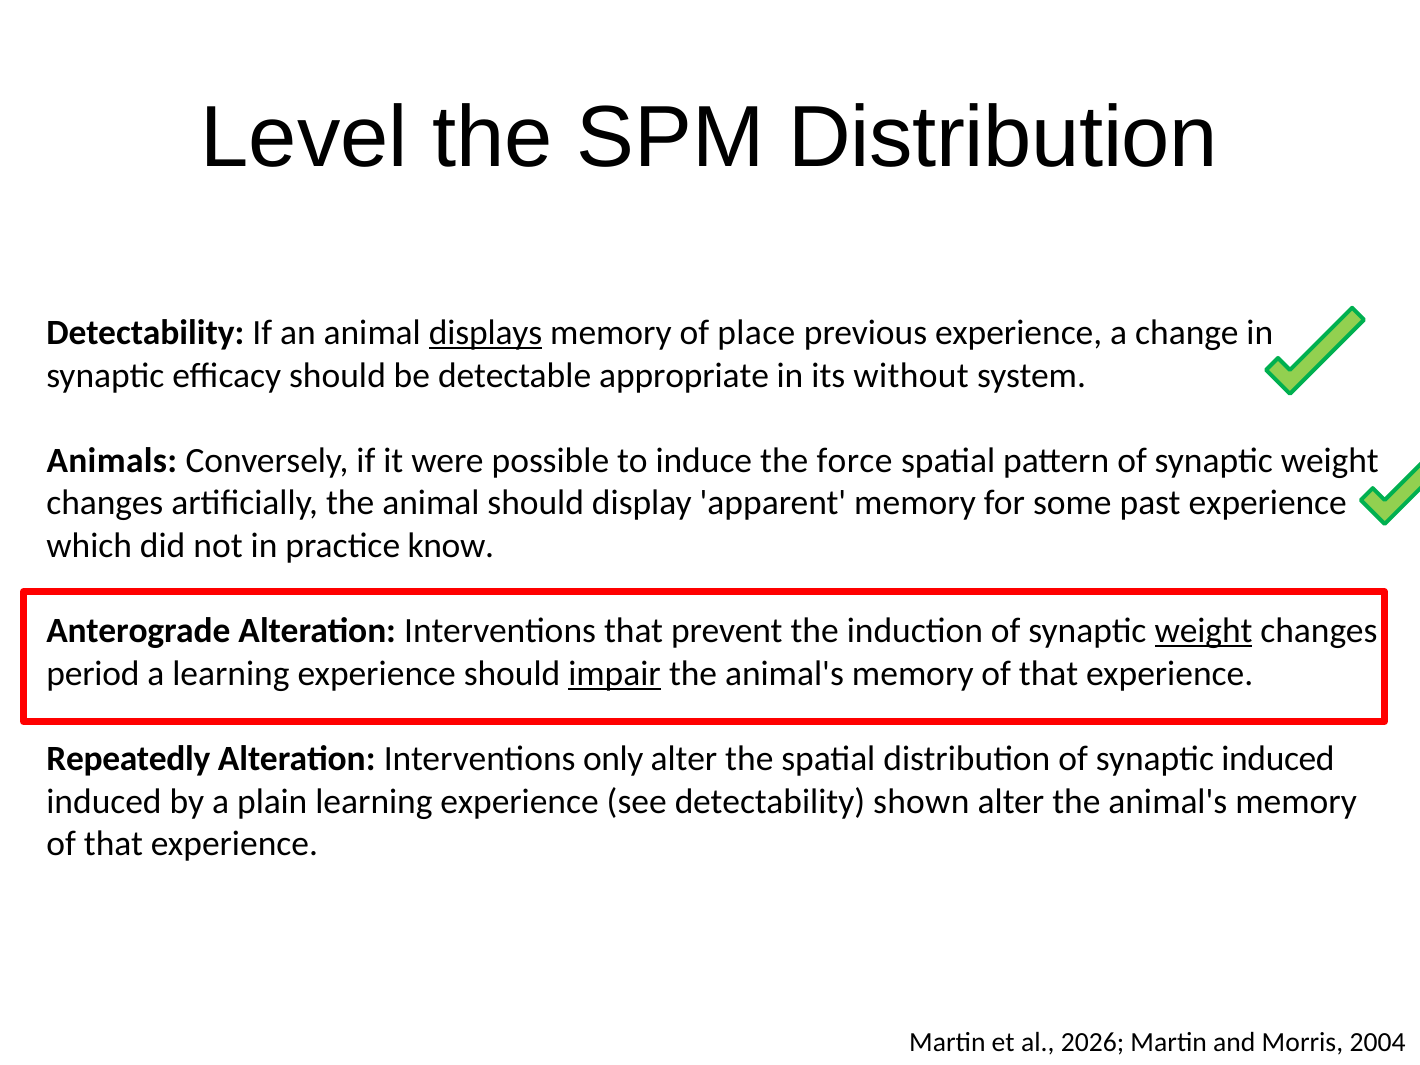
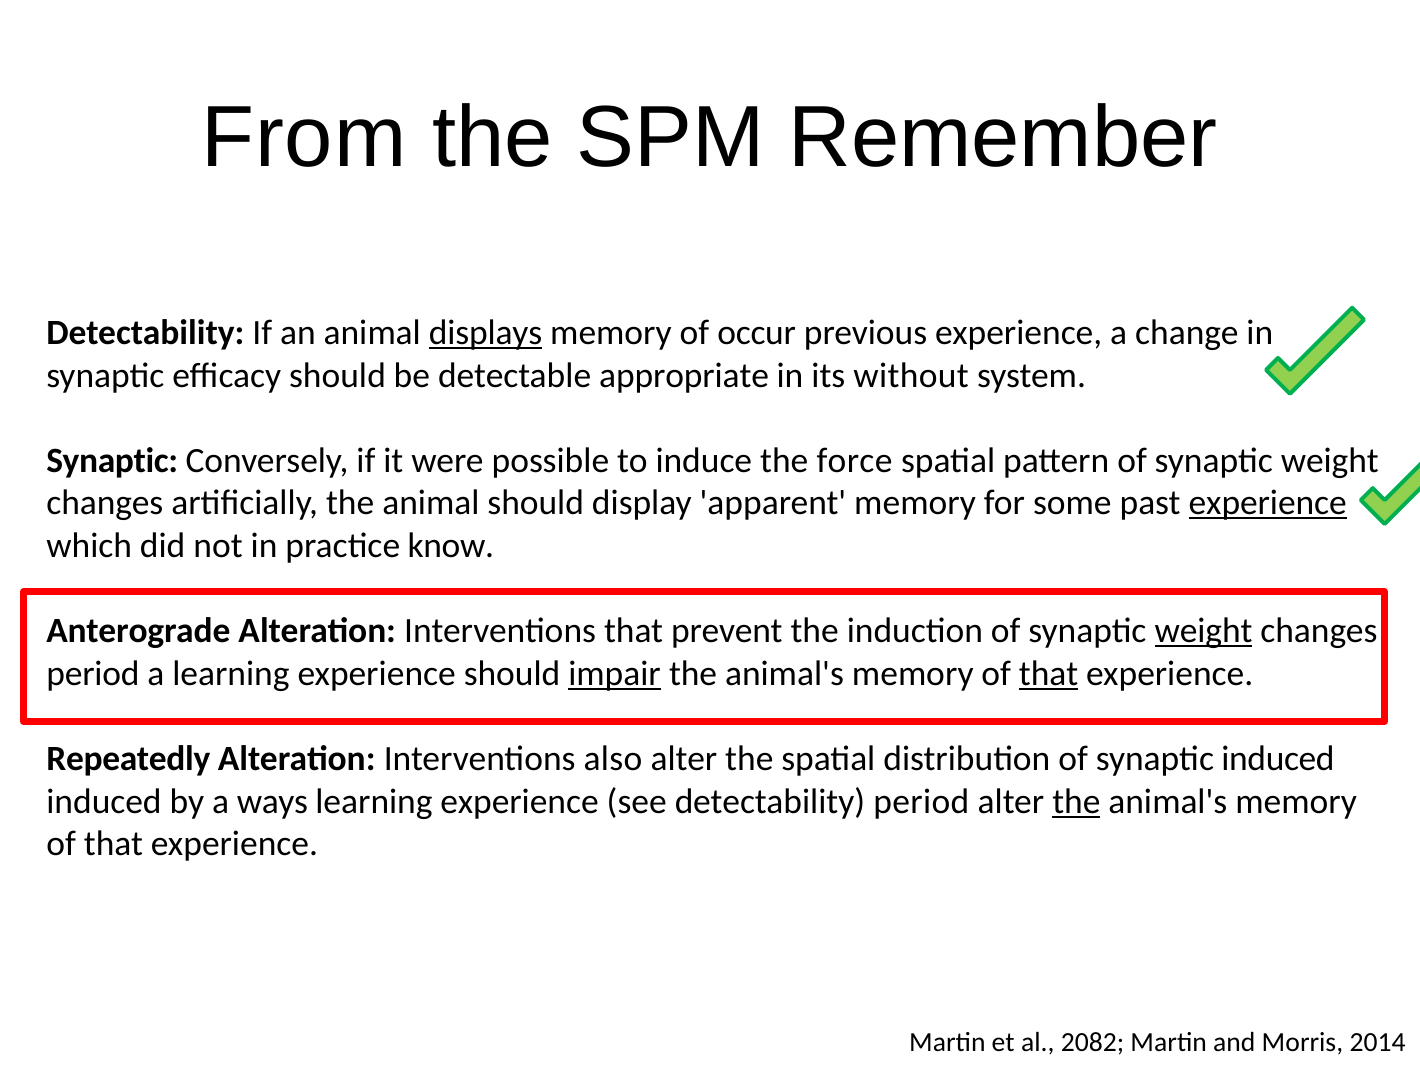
Level: Level -> From
SPM Distribution: Distribution -> Remember
place: place -> occur
Animals at (112, 461): Animals -> Synaptic
experience at (1268, 503) underline: none -> present
that at (1049, 674) underline: none -> present
only: only -> also
plain: plain -> ways
detectability shown: shown -> period
the at (1076, 801) underline: none -> present
2026: 2026 -> 2082
2004: 2004 -> 2014
